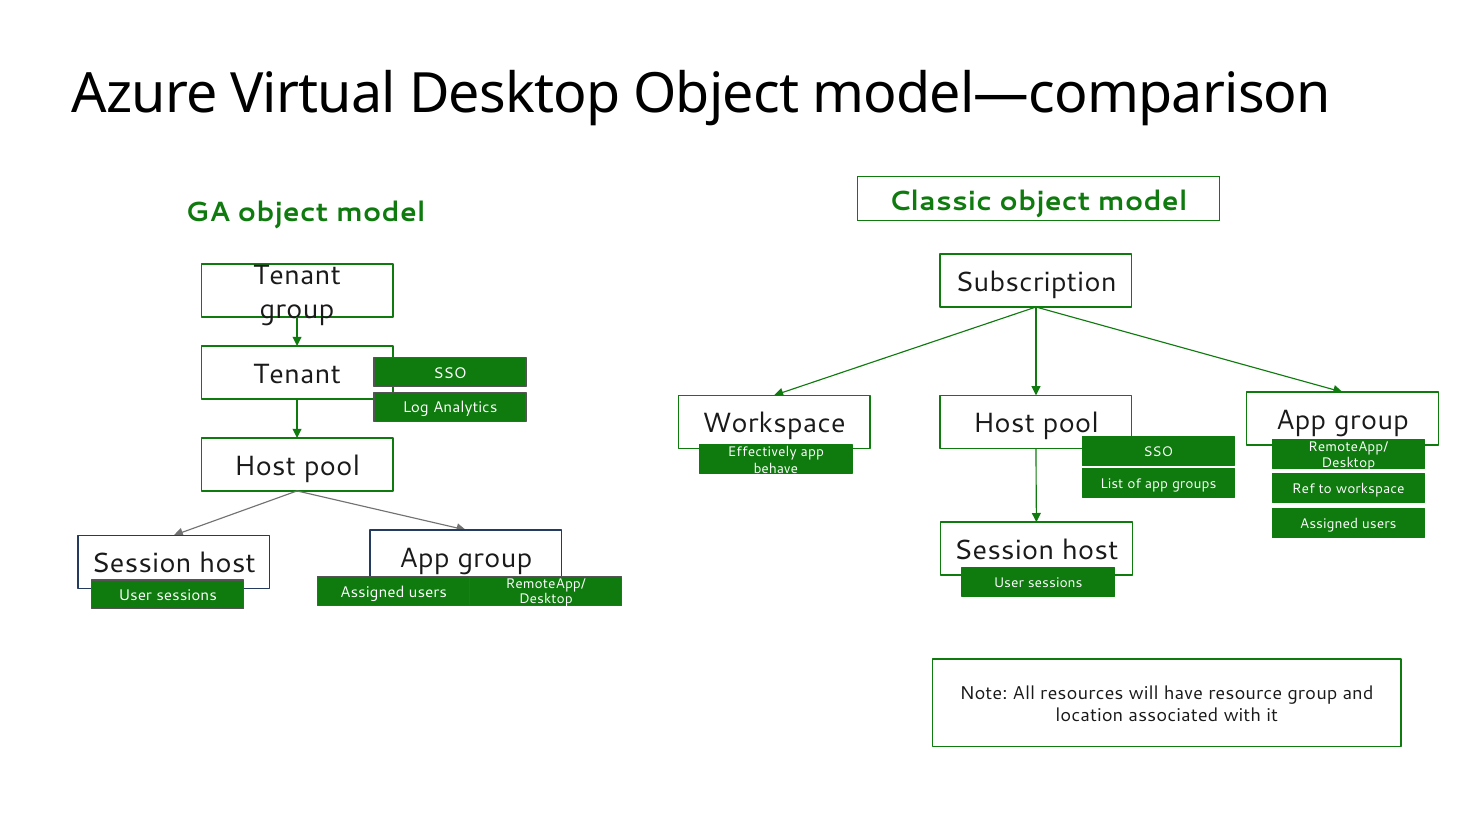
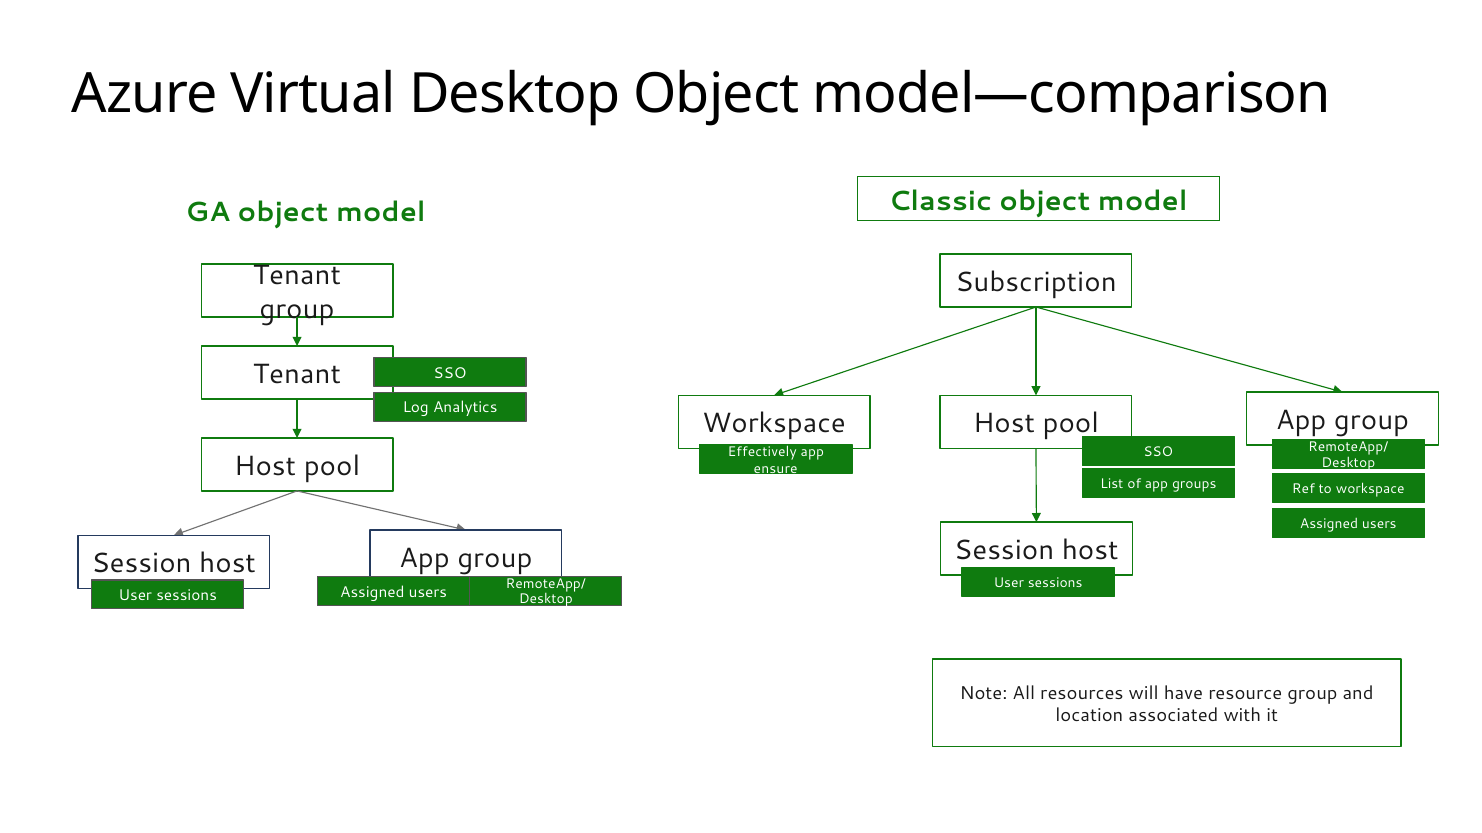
behave: behave -> ensure
